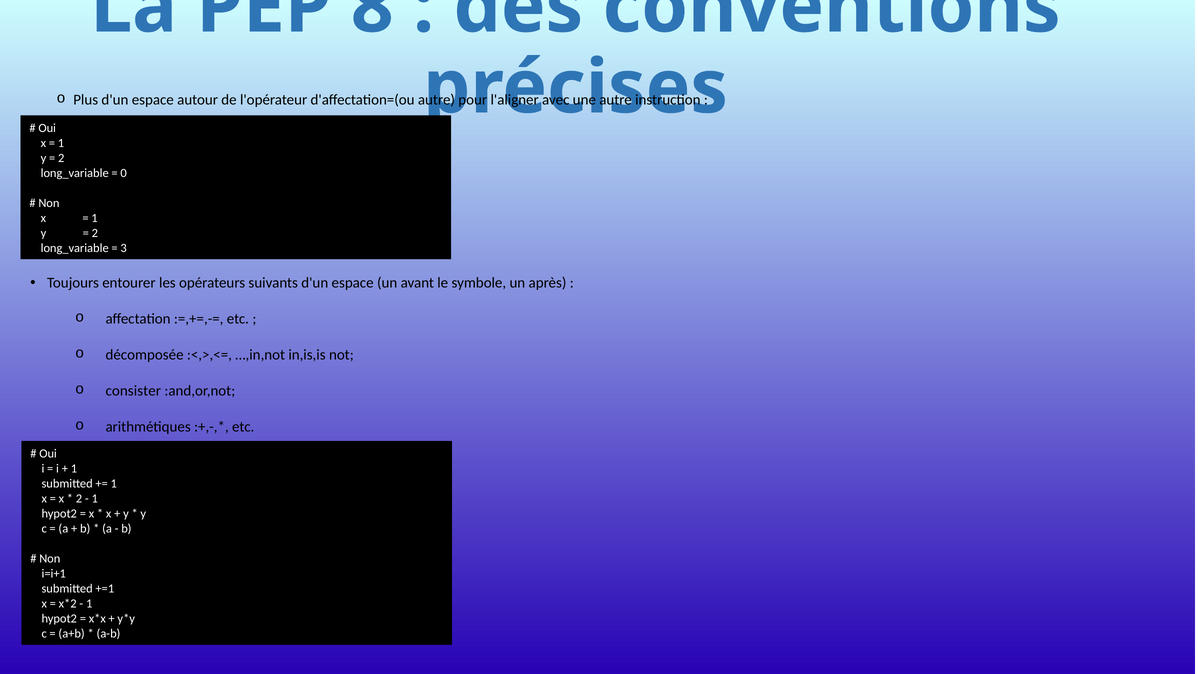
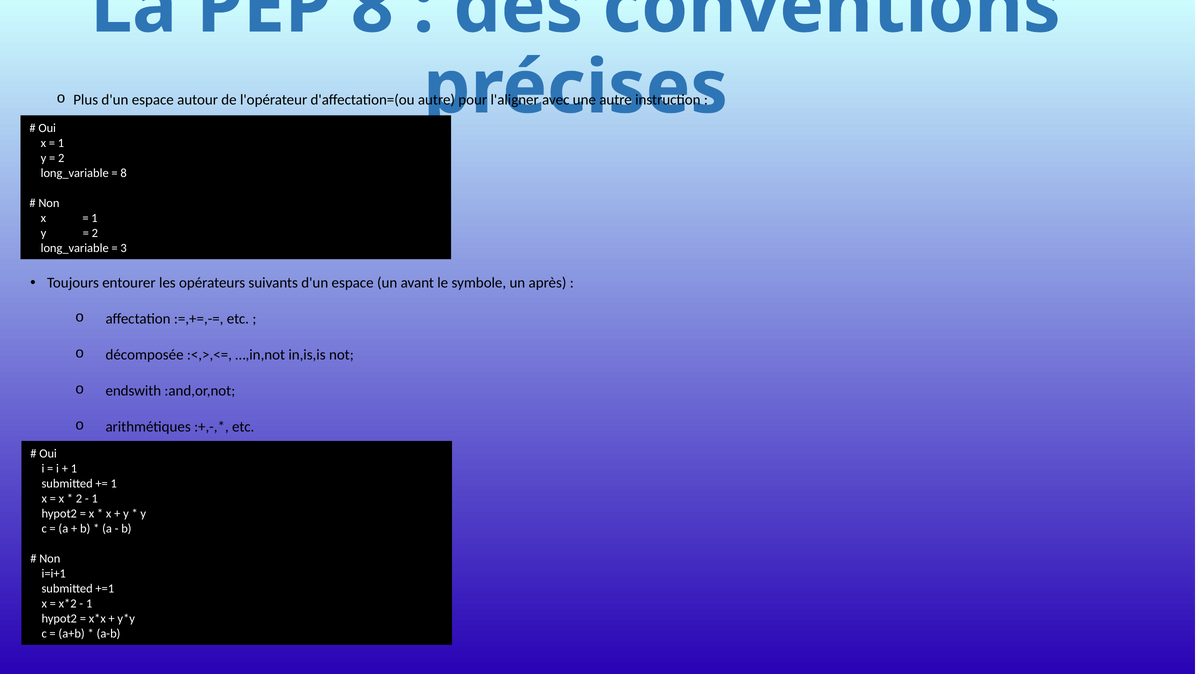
0 at (124, 173): 0 -> 8
consister: consister -> endswith
